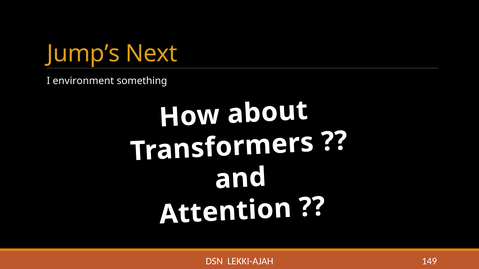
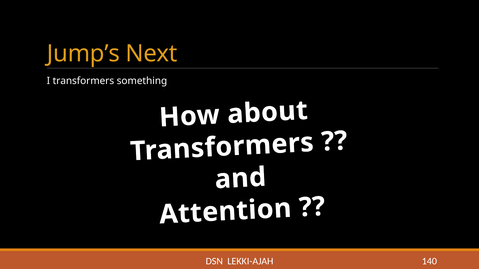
environment: environment -> transformers
149: 149 -> 140
